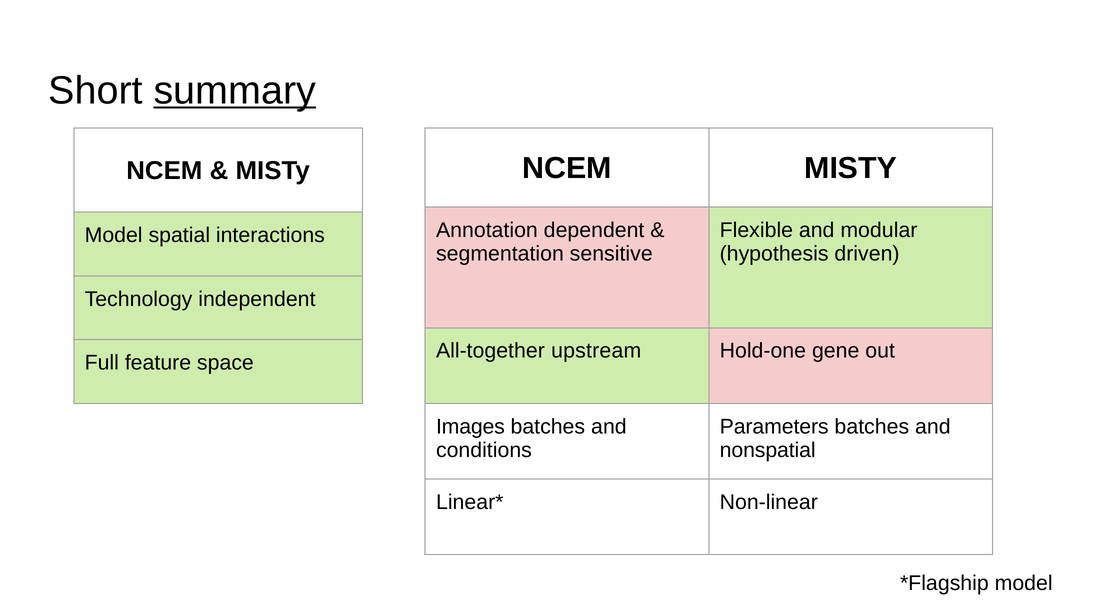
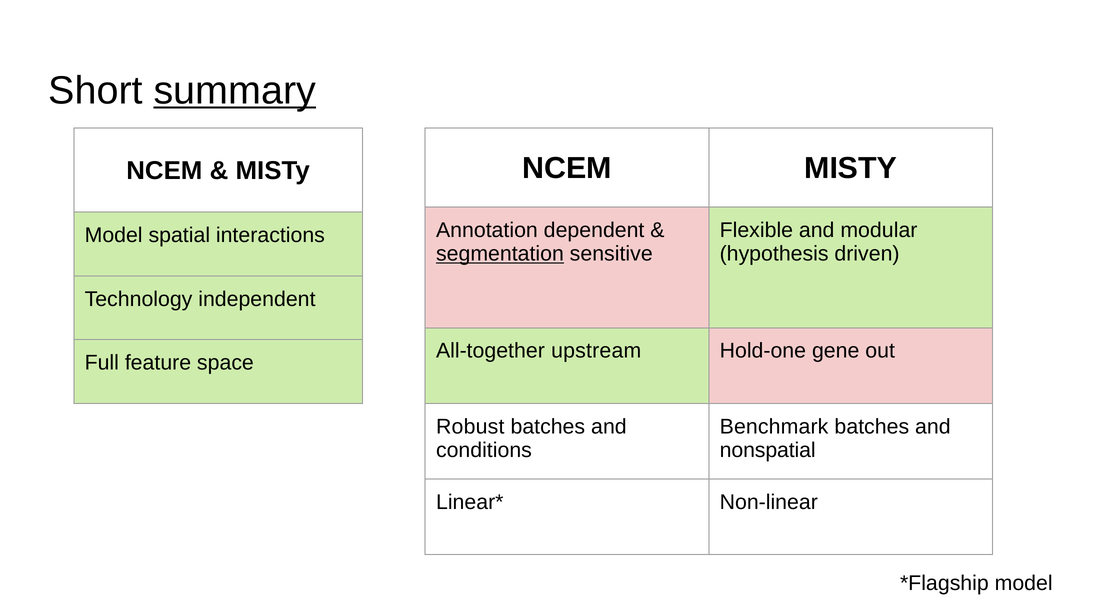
segmentation underline: none -> present
Images: Images -> Robust
Parameters: Parameters -> Benchmark
